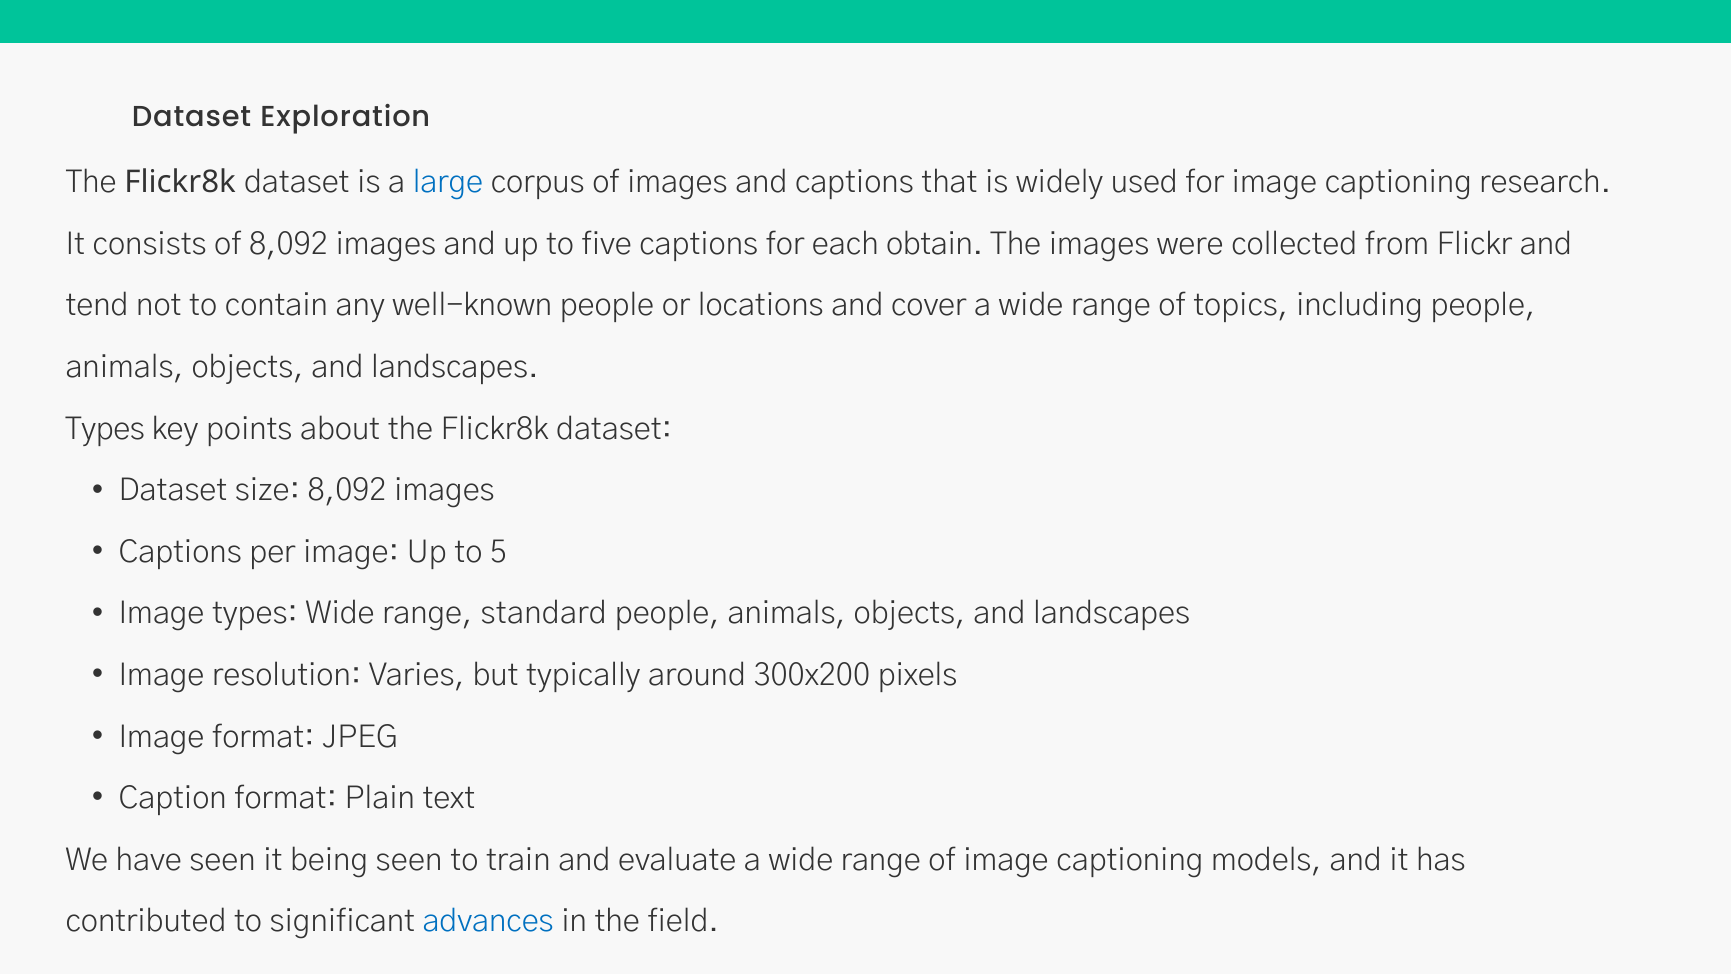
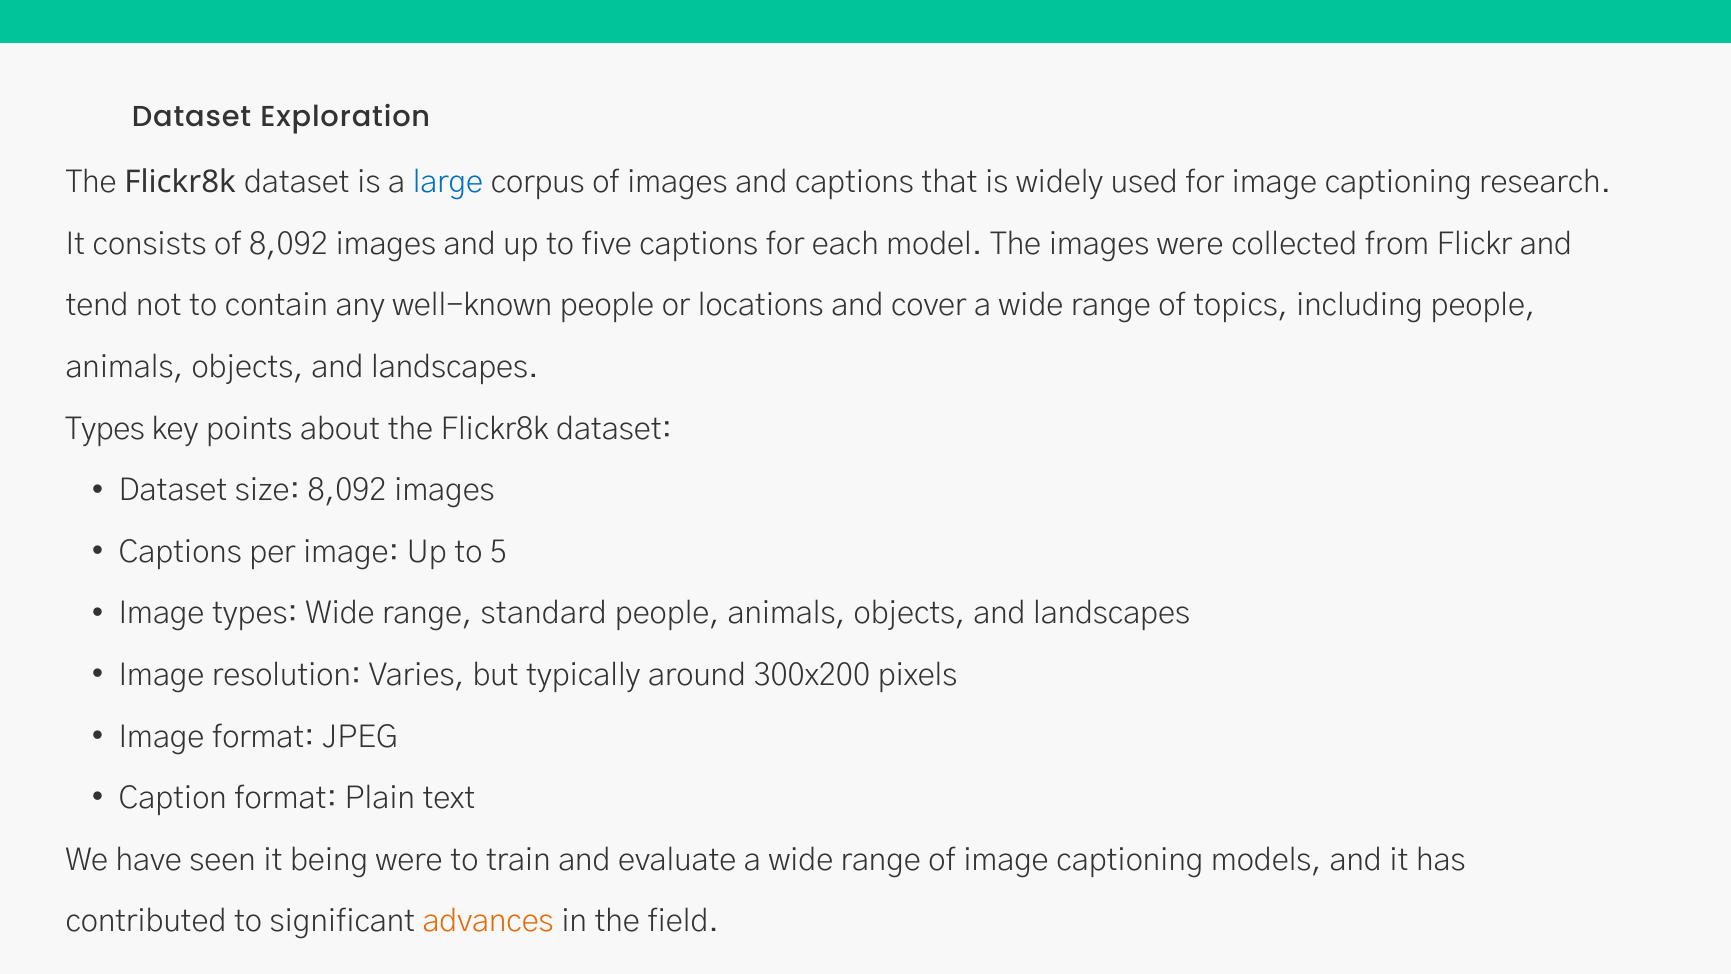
obtain: obtain -> model
being seen: seen -> were
advances colour: blue -> orange
